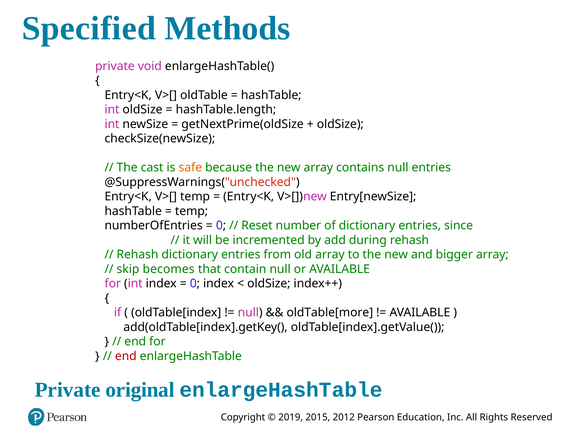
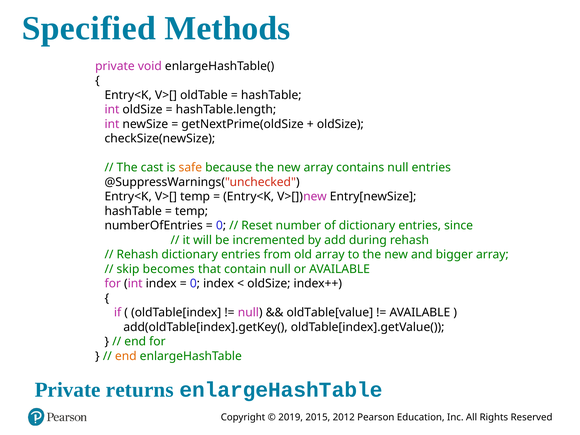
oldTable[more: oldTable[more -> oldTable[value
end at (126, 356) colour: red -> orange
original: original -> returns
